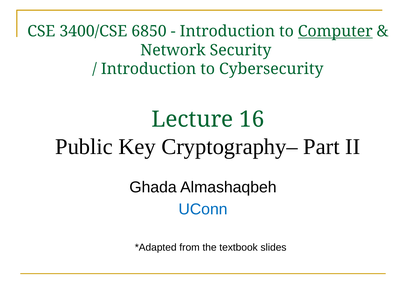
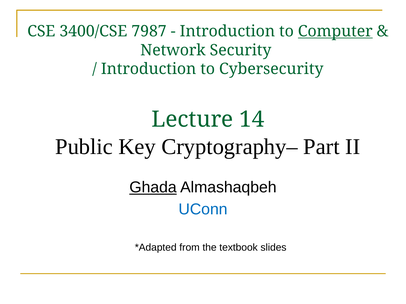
6850: 6850 -> 7987
16: 16 -> 14
Ghada underline: none -> present
